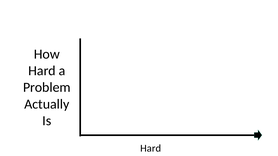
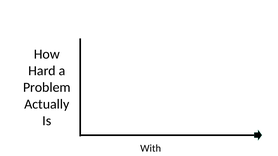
Hard at (151, 149): Hard -> With
